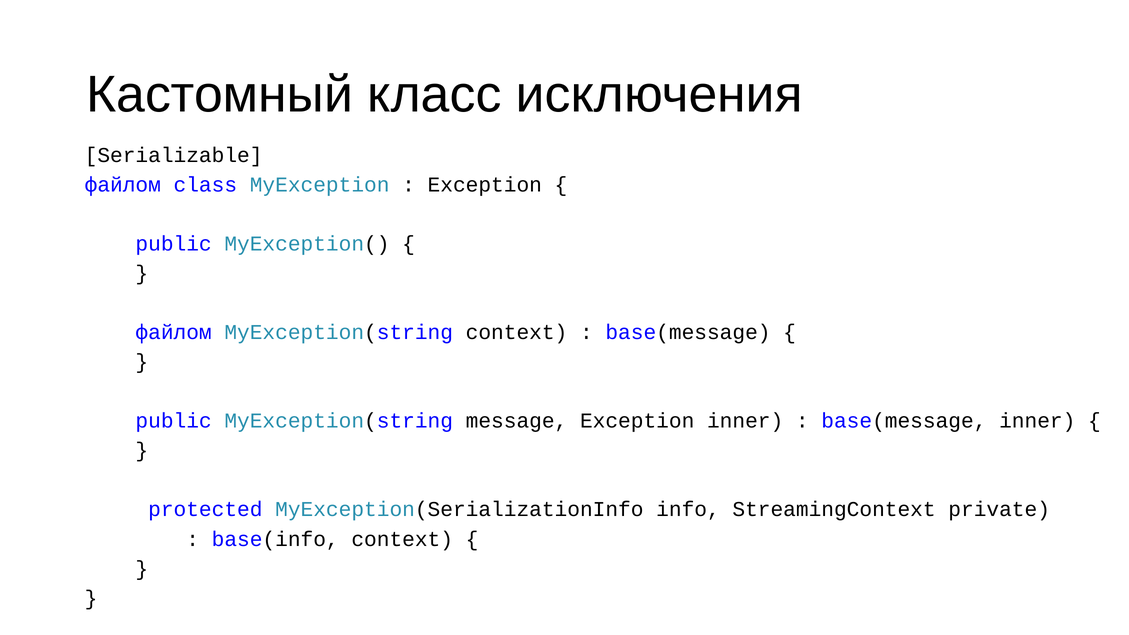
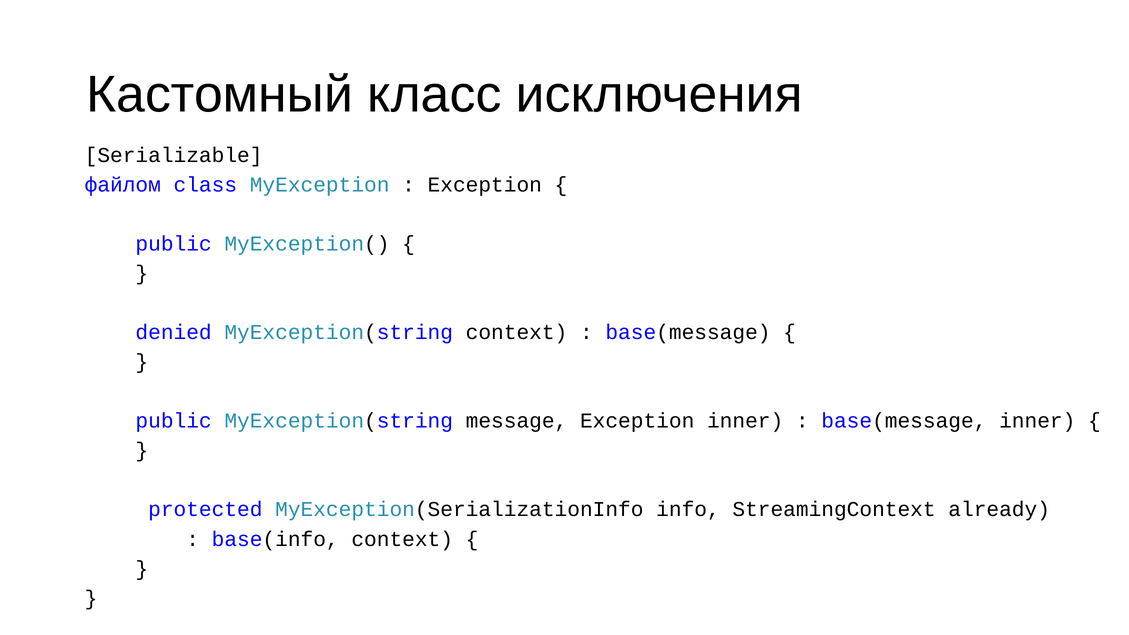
файлом at (174, 332): файлом -> denied
private: private -> already
